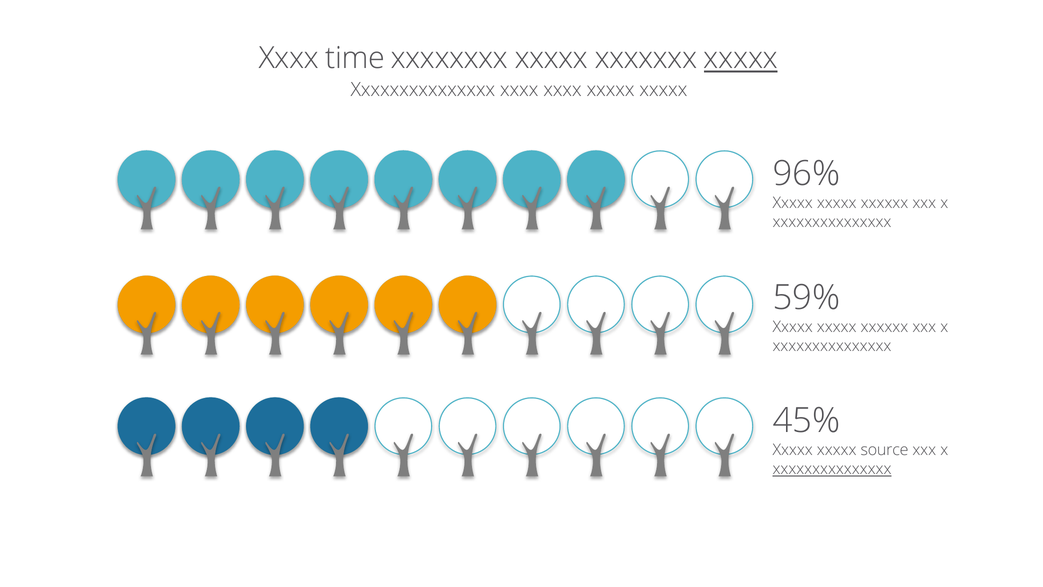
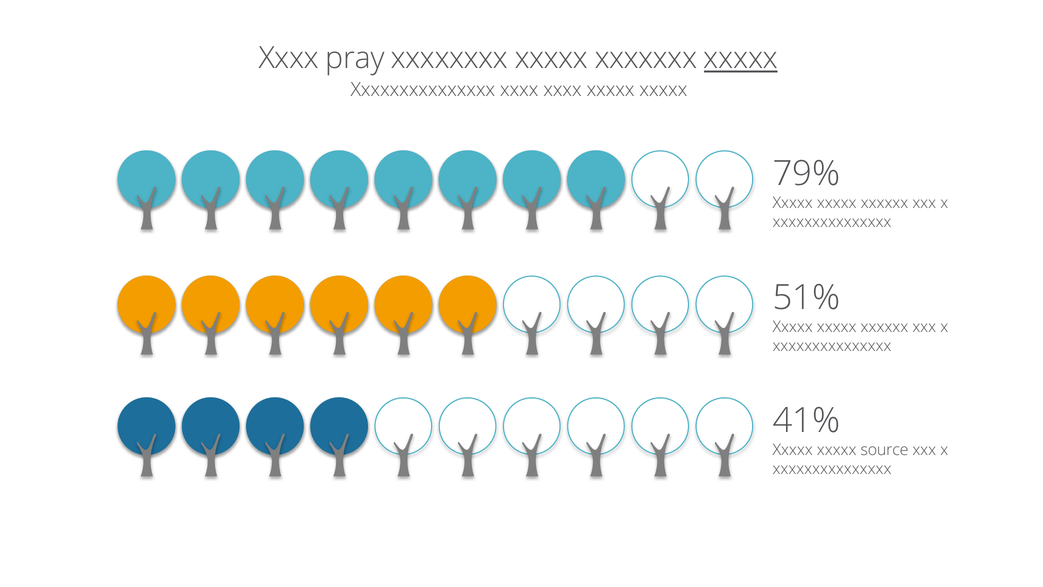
time: time -> pray
96%: 96% -> 79%
59%: 59% -> 51%
45%: 45% -> 41%
xxxxxxxxxxxxxxx at (832, 469) underline: present -> none
